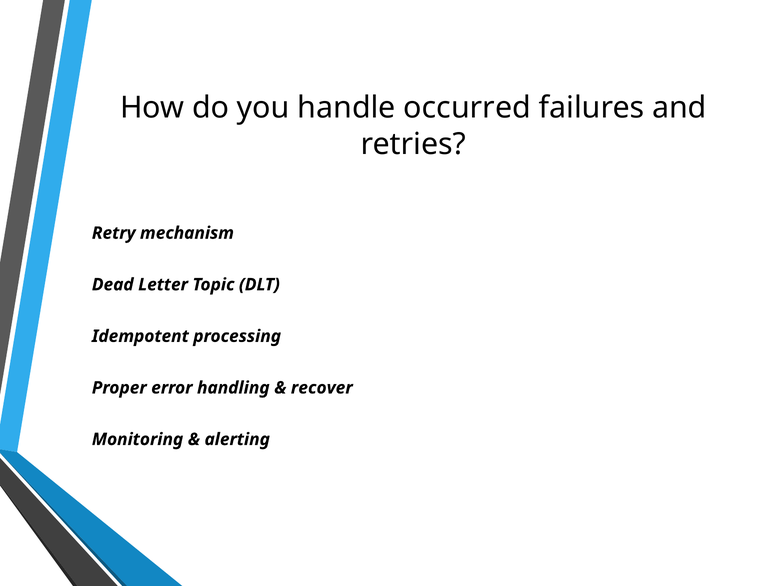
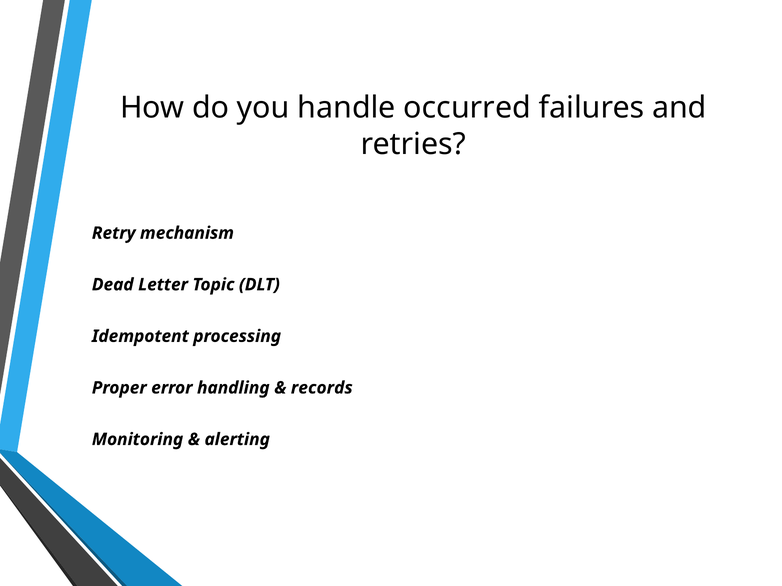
recover: recover -> records
